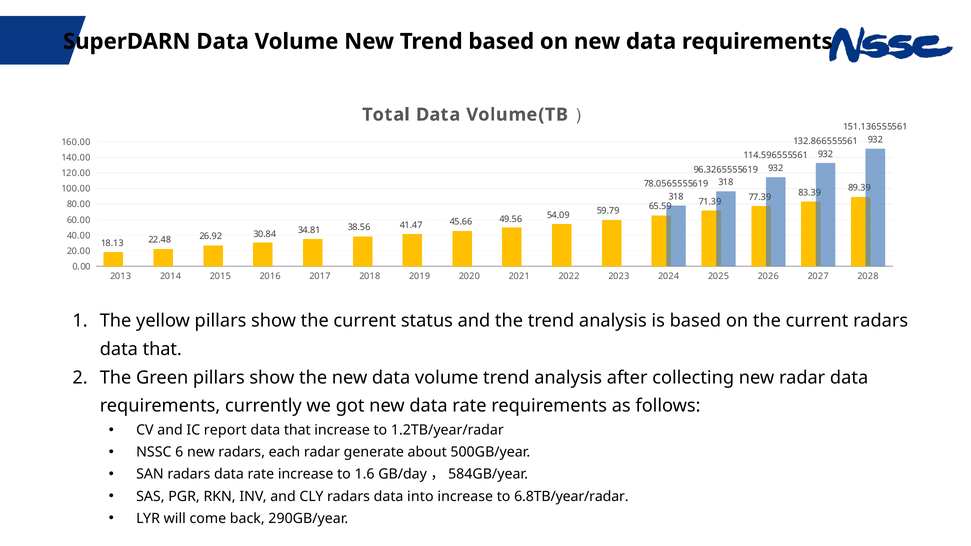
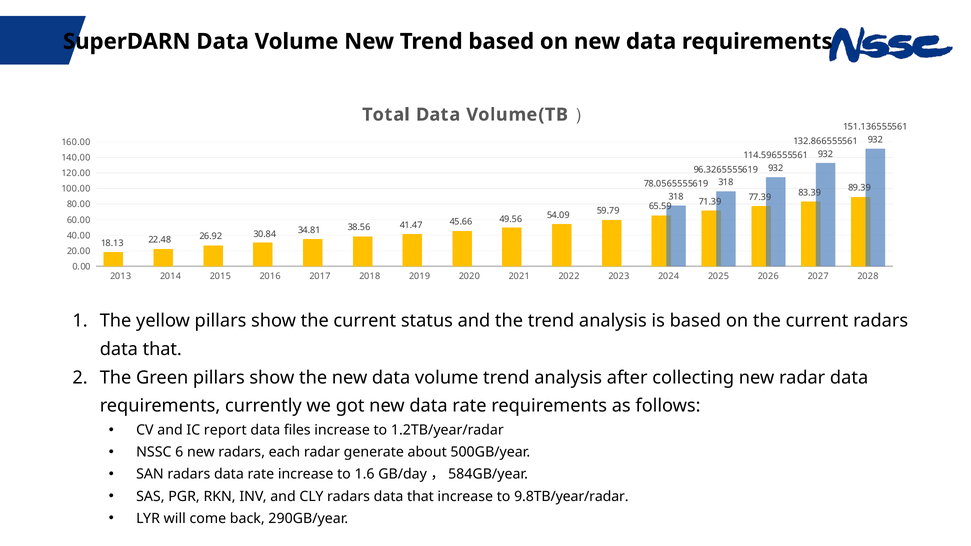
that at (297, 430): that -> files
CLY radars data into: into -> that
6.8TB/year/radar: 6.8TB/year/radar -> 9.8TB/year/radar
